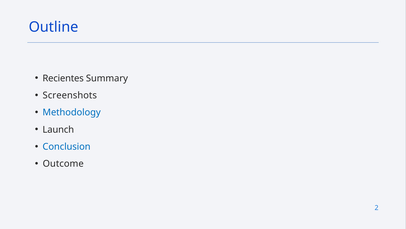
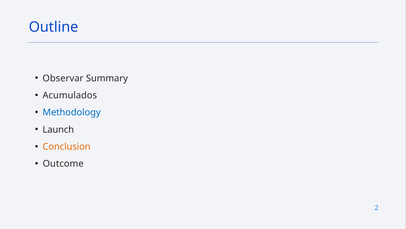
Recientes: Recientes -> Observar
Screenshots: Screenshots -> Acumulados
Conclusion colour: blue -> orange
